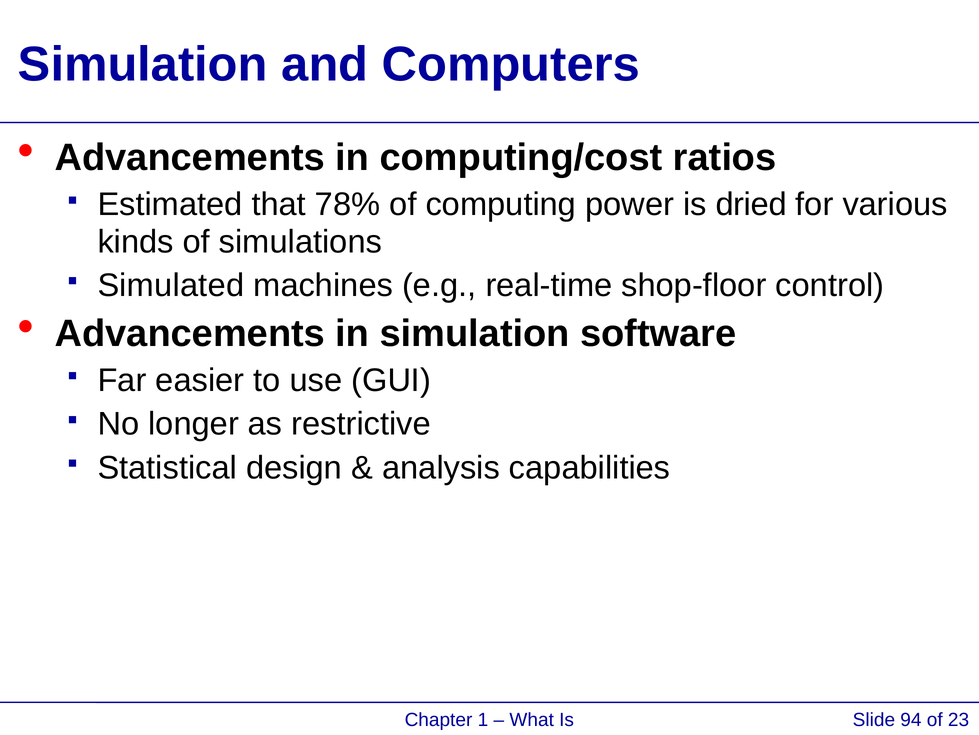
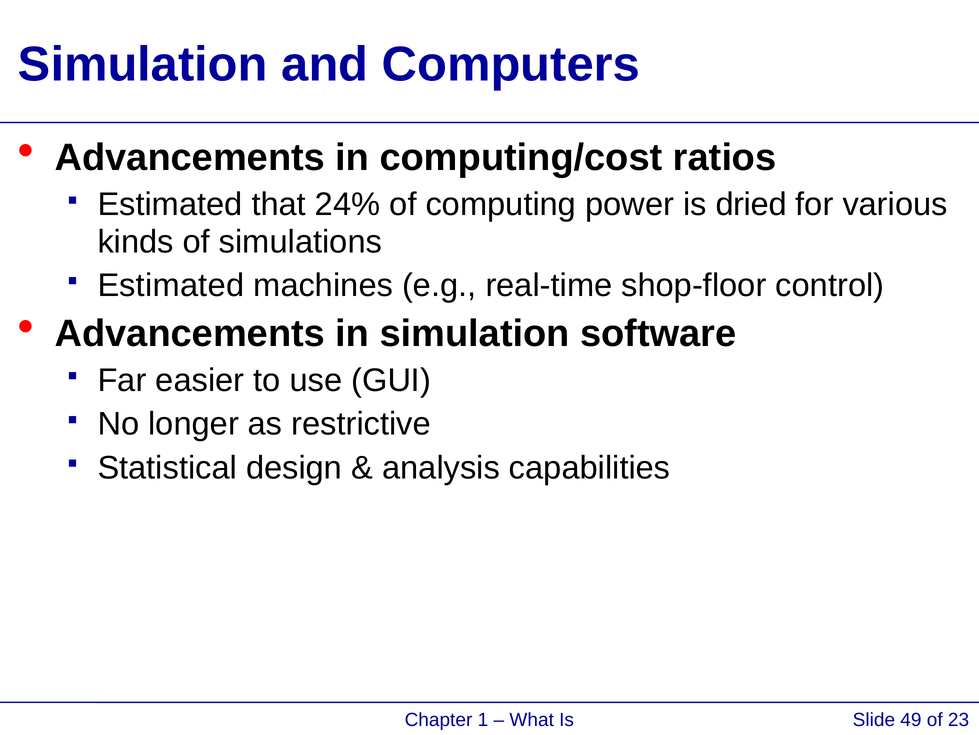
78%: 78% -> 24%
Simulated at (171, 285): Simulated -> Estimated
94: 94 -> 49
